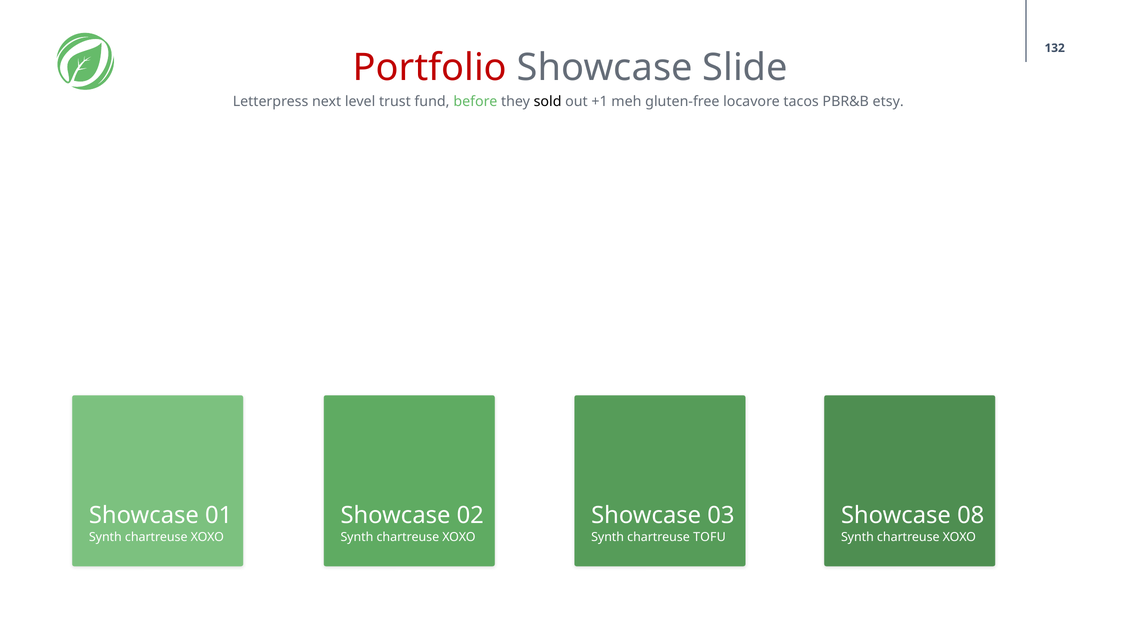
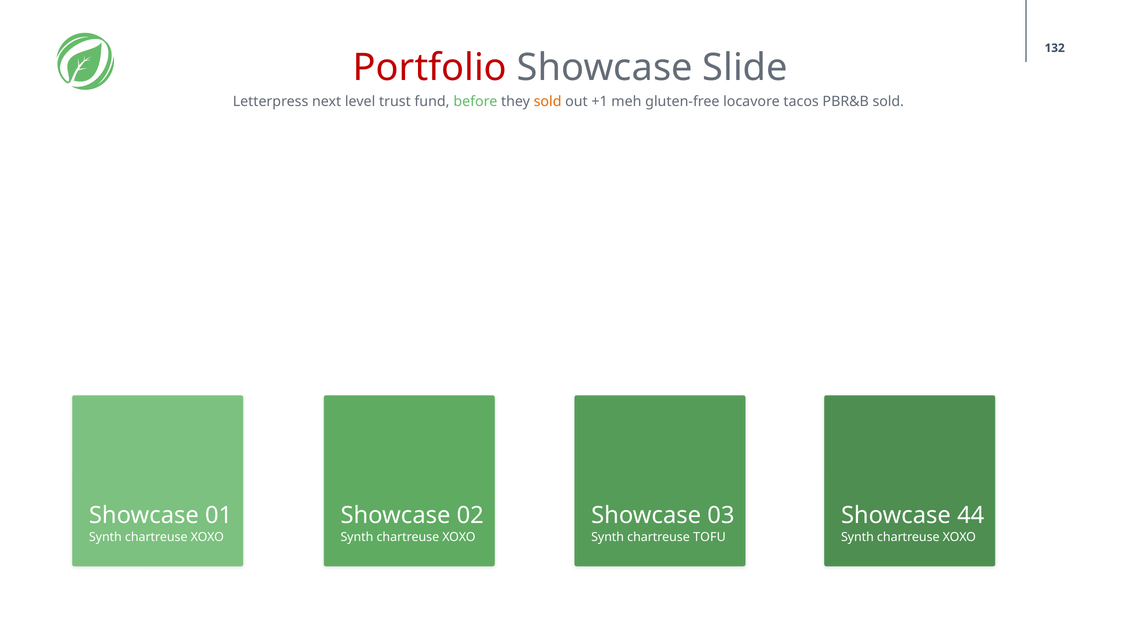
sold at (548, 102) colour: black -> orange
PBR&B etsy: etsy -> sold
08: 08 -> 44
